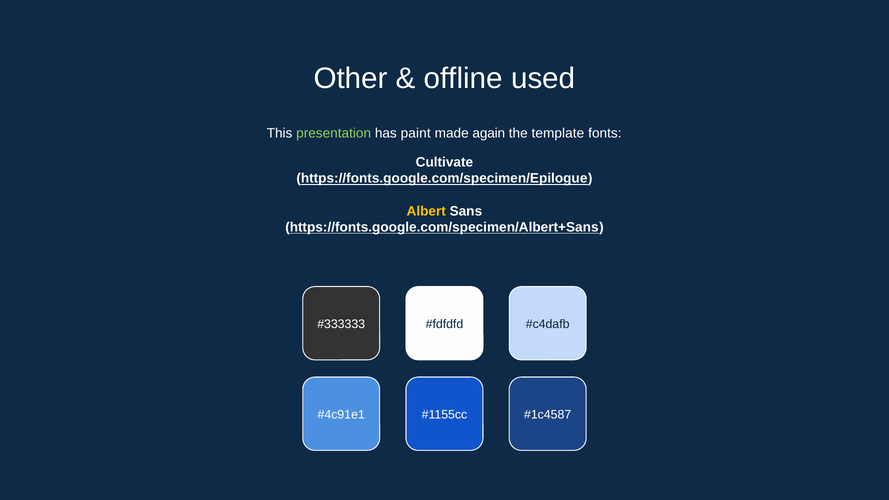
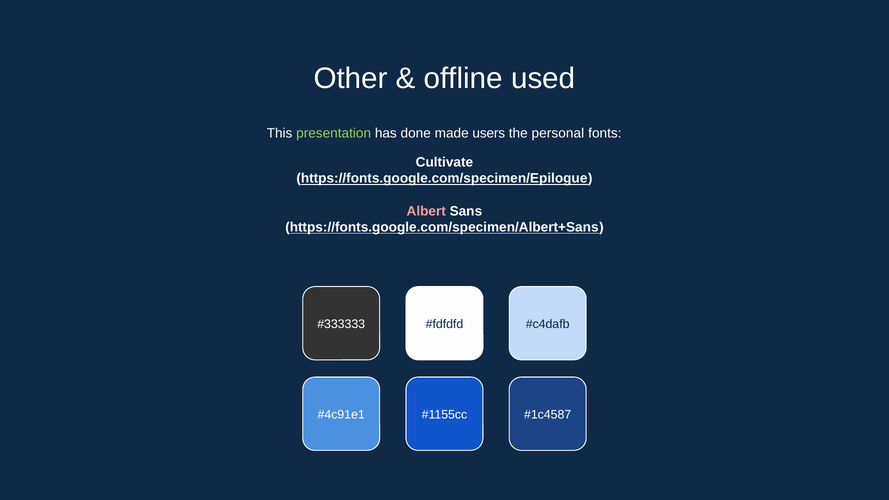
paint: paint -> done
again: again -> users
template: template -> personal
Albert colour: yellow -> pink
